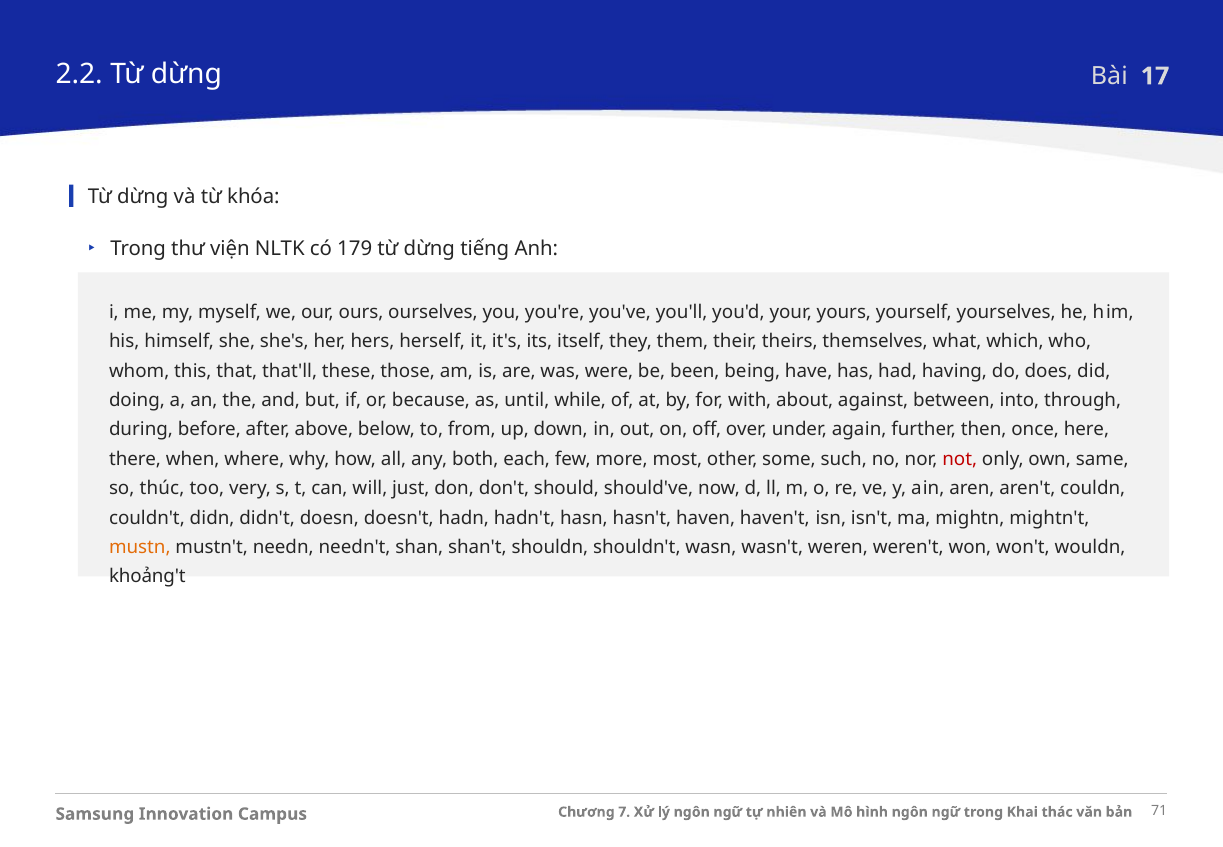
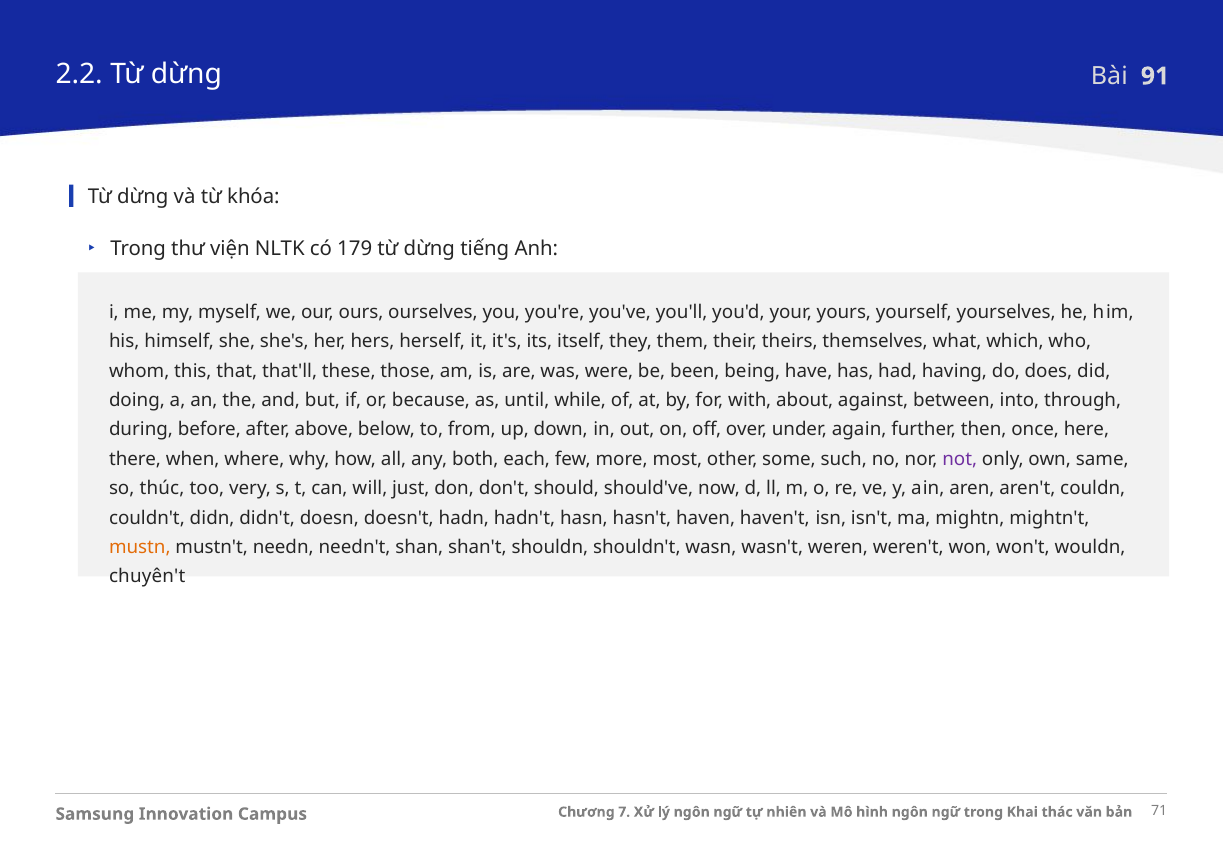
17: 17 -> 91
not colour: red -> purple
khoảng't: khoảng't -> chuyên't
